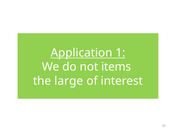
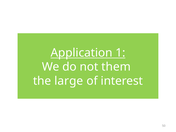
items: items -> them
